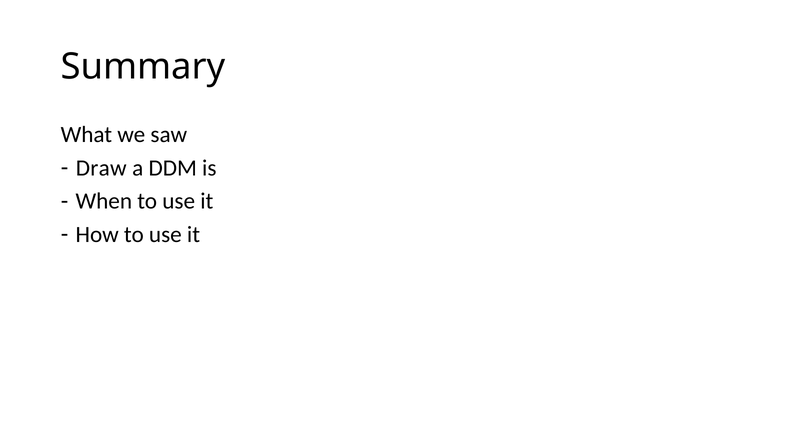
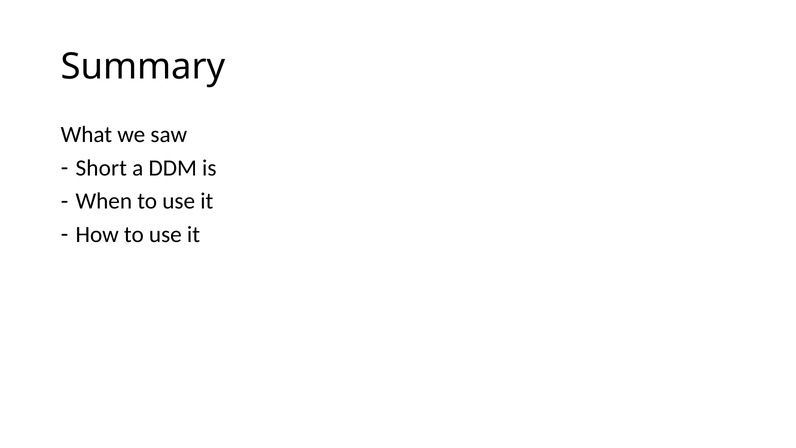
Draw: Draw -> Short
